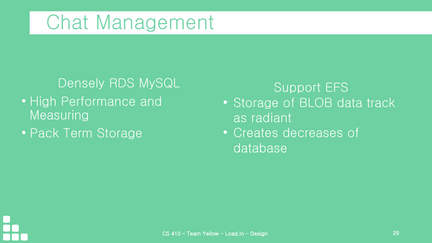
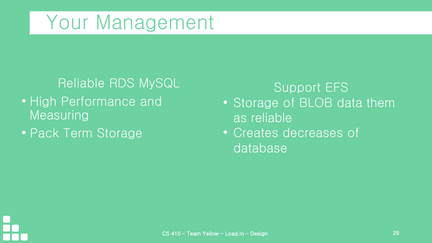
Chat: Chat -> Your
Densely at (81, 83): Densely -> Reliable
track: track -> them
as radiant: radiant -> reliable
